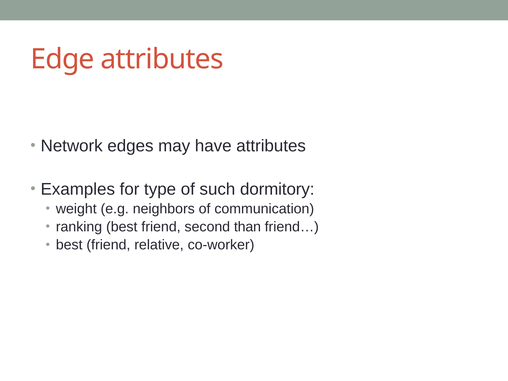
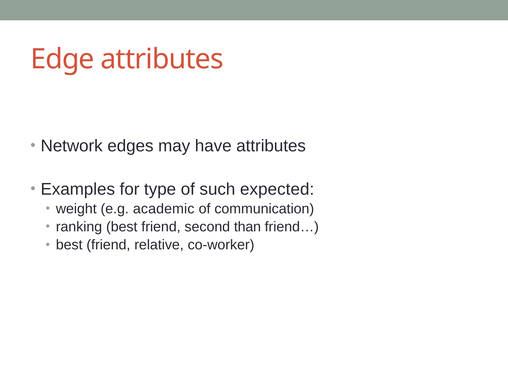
dormitory: dormitory -> expected
neighbors: neighbors -> academic
